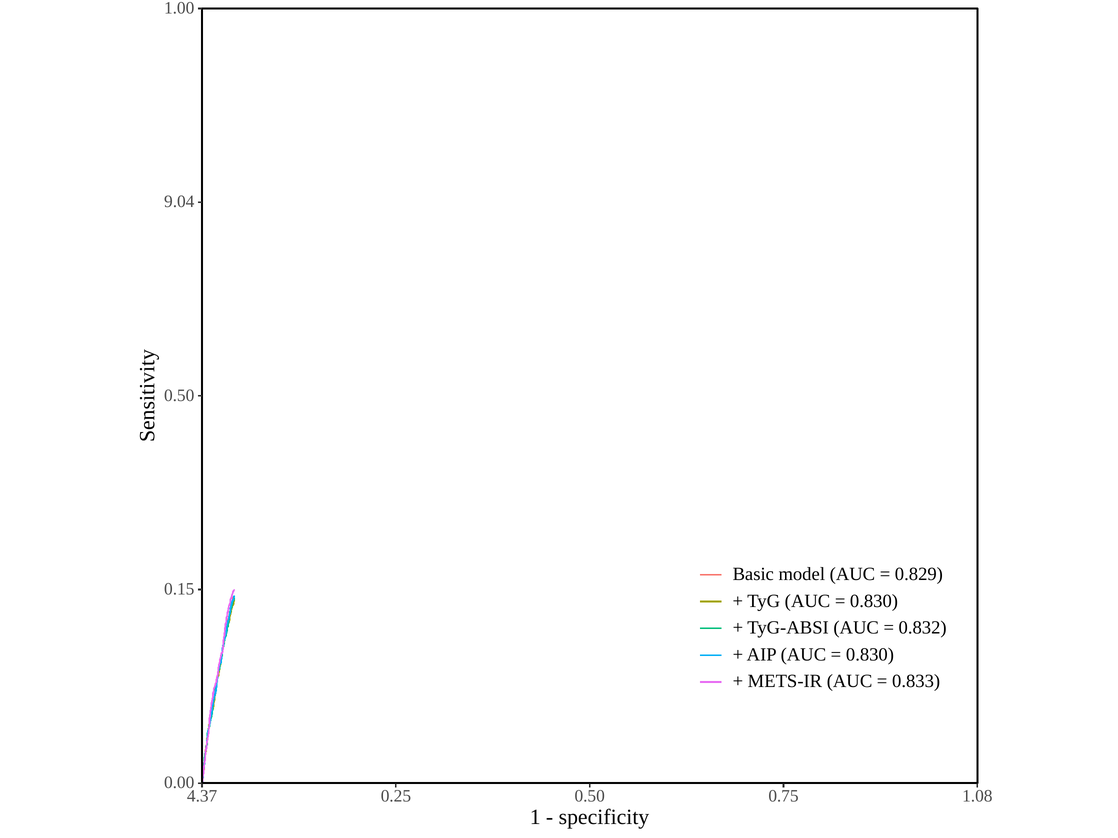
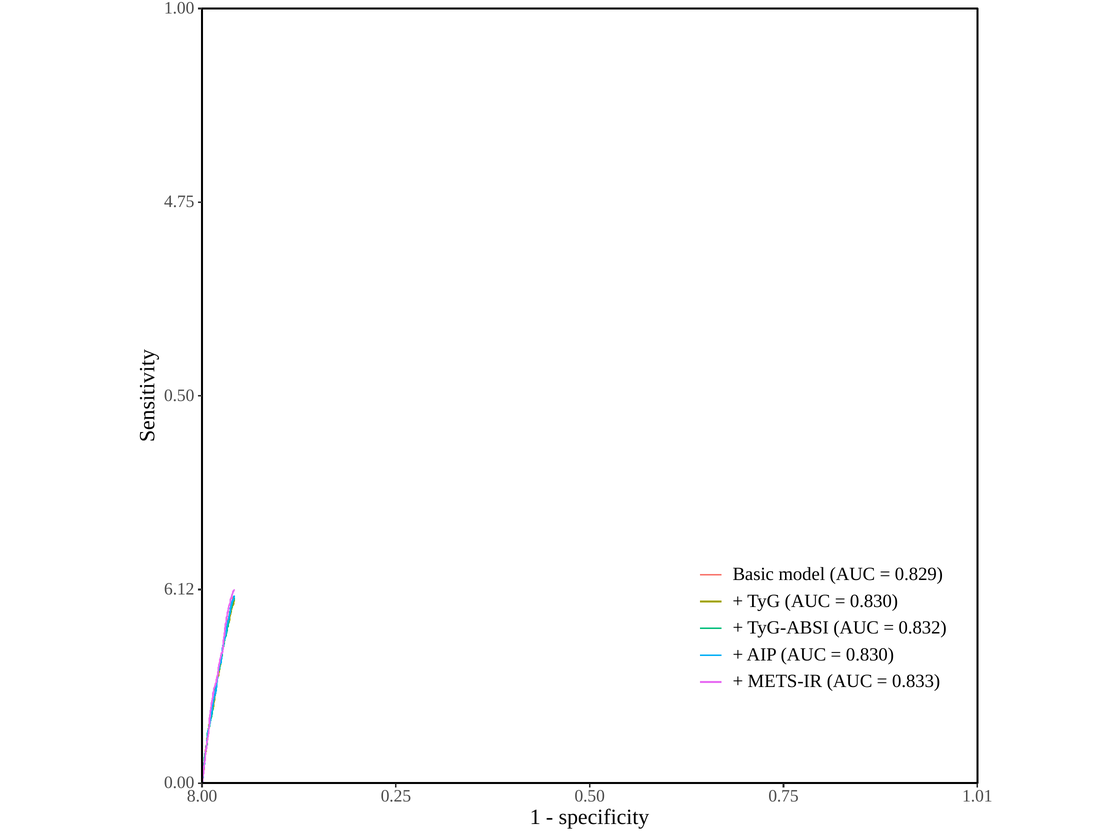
9.04: 9.04 -> 4.75
0.15: 0.15 -> 6.12
4.37: 4.37 -> 8.00
1.08: 1.08 -> 1.01
